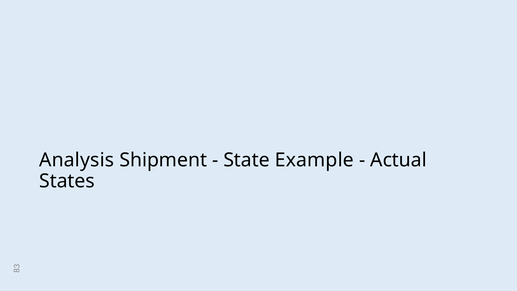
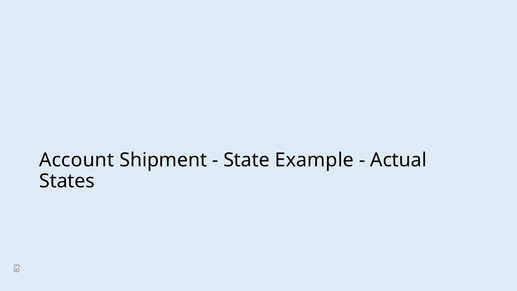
Analysis: Analysis -> Account
